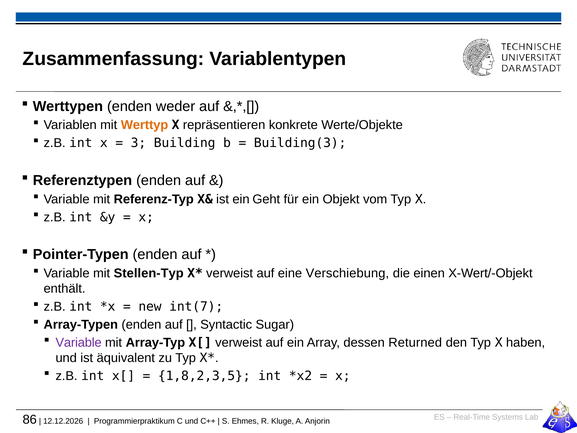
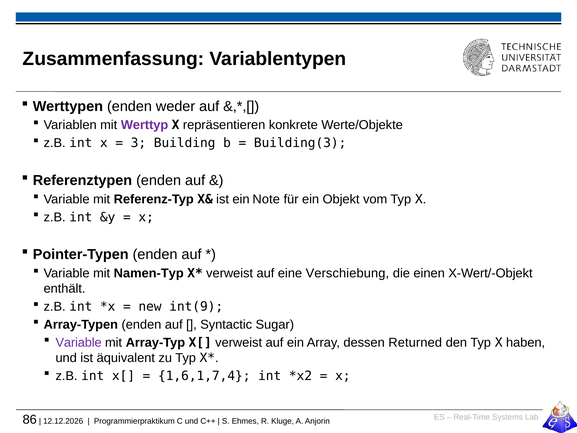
Werttyp colour: orange -> purple
Geht: Geht -> Note
Stellen-Typ: Stellen-Typ -> Namen-Typ
int(7: int(7 -> int(9
1,8,2,3,5: 1,8,2,3,5 -> 1,6,1,7,4
